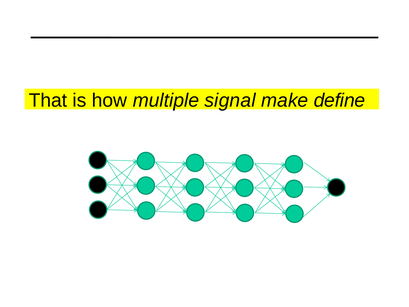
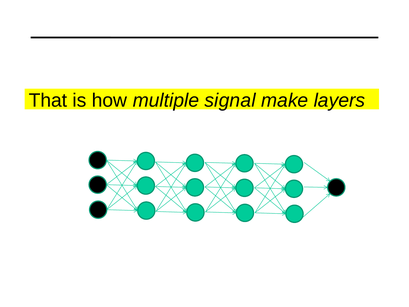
define: define -> layers
